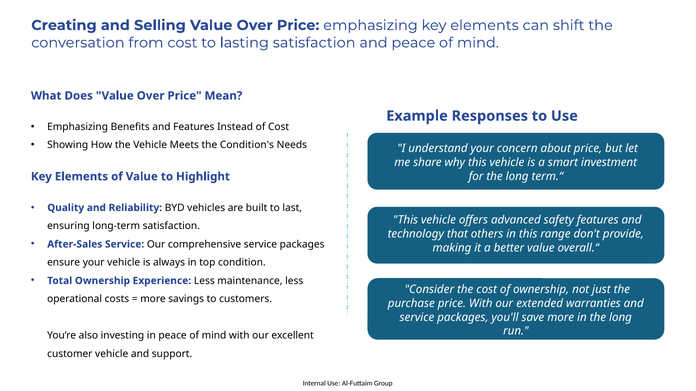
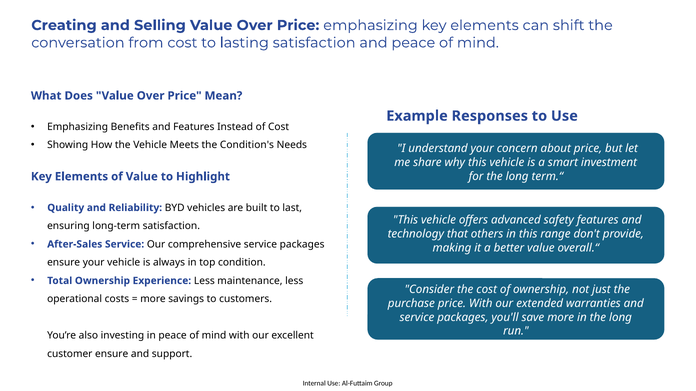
customer vehicle: vehicle -> ensure
